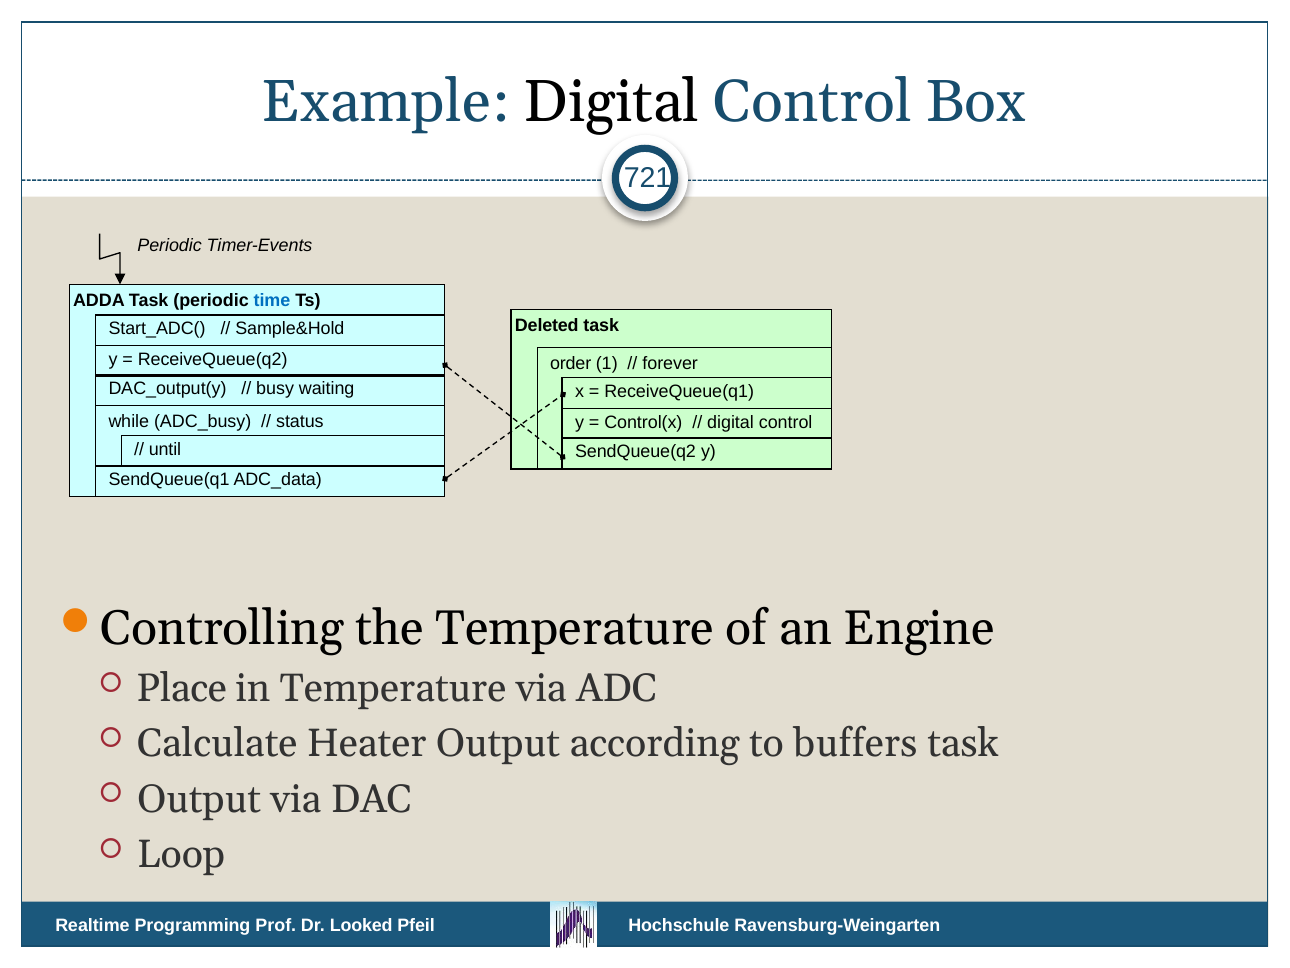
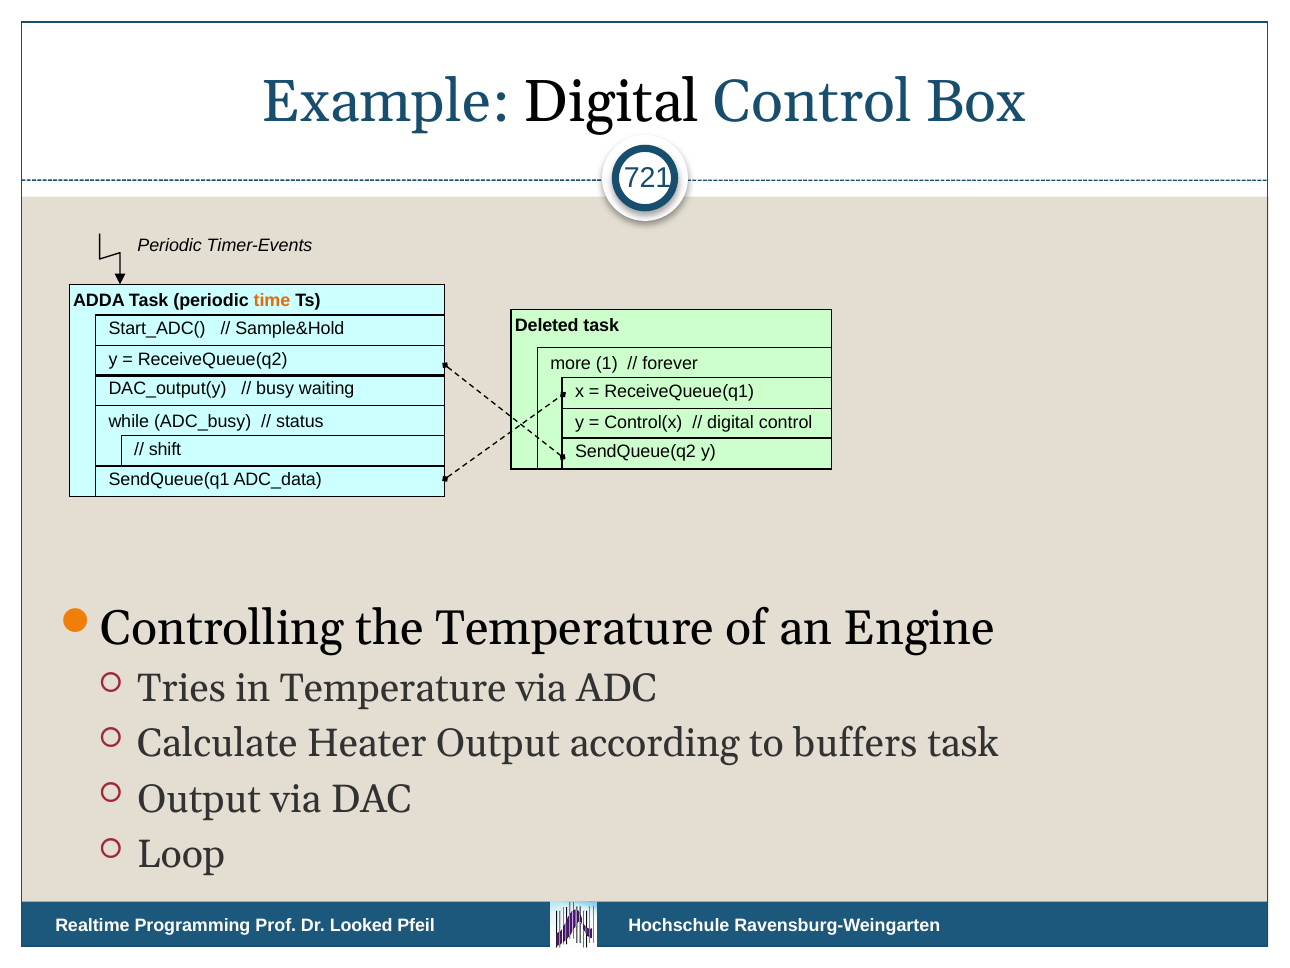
time colour: blue -> orange
order: order -> more
until: until -> shift
Place: Place -> Tries
